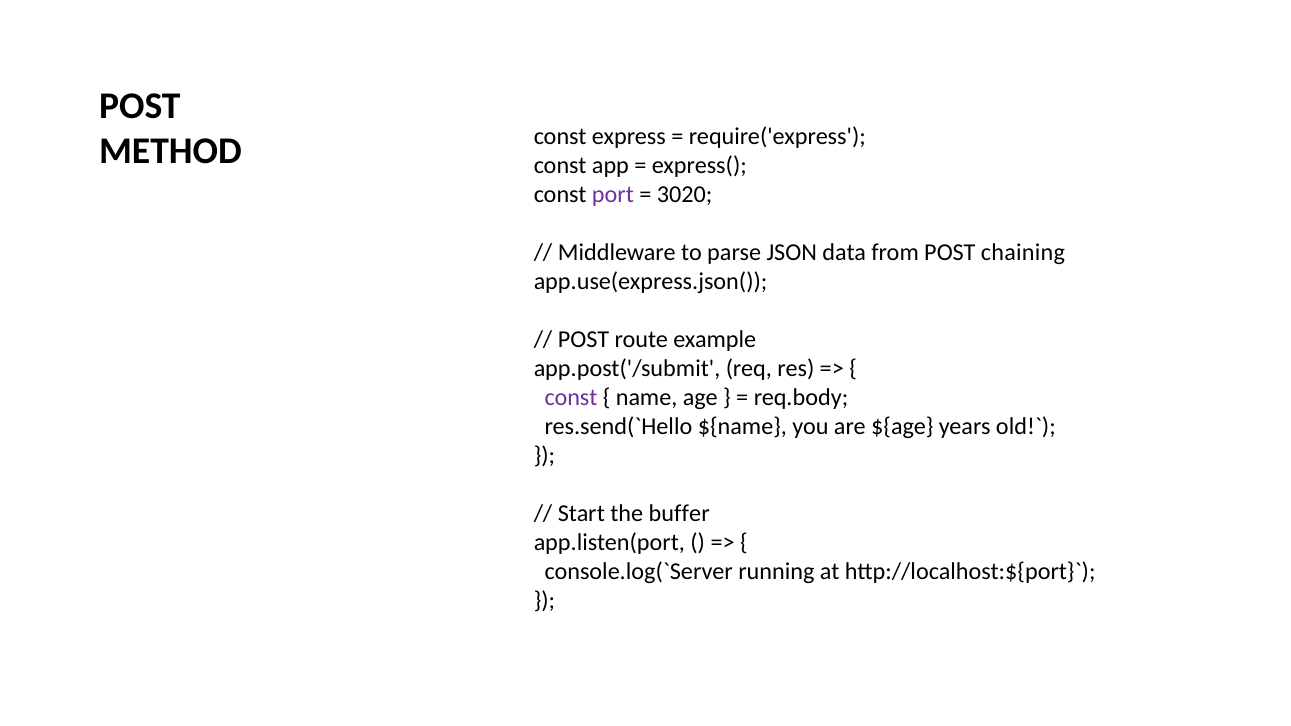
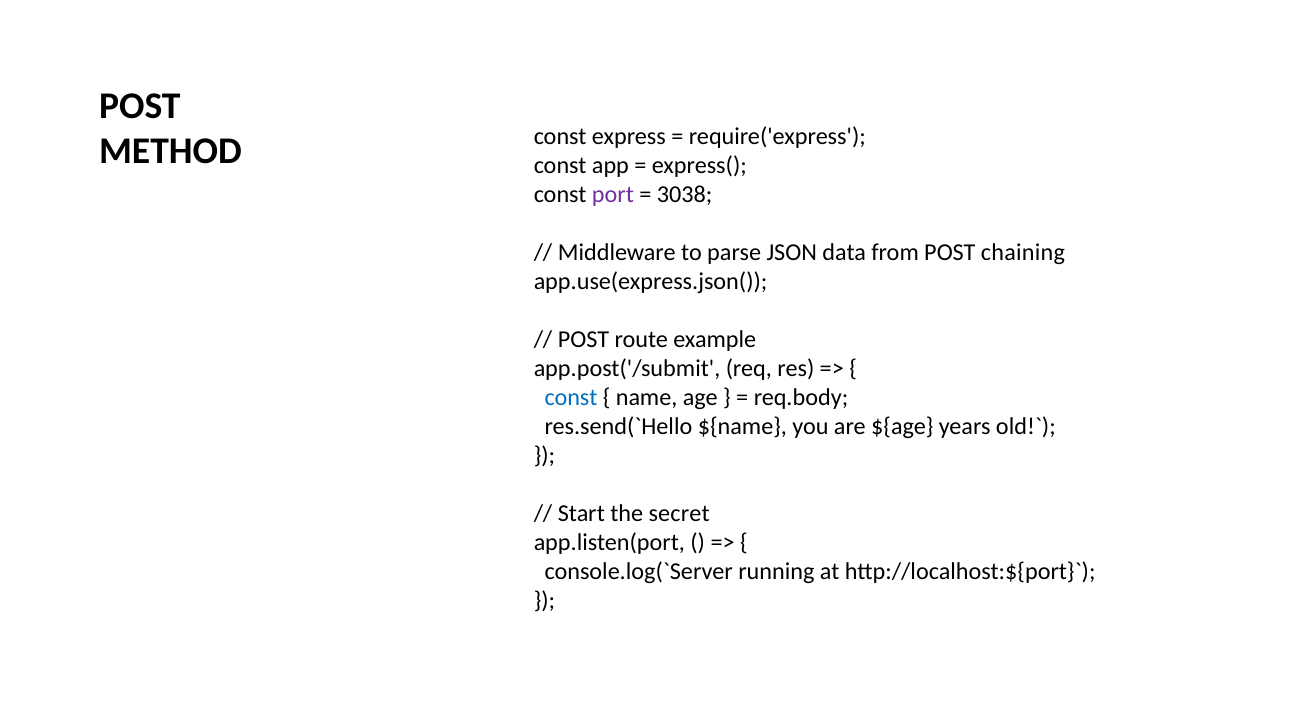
3020: 3020 -> 3038
const at (571, 398) colour: purple -> blue
buffer: buffer -> secret
